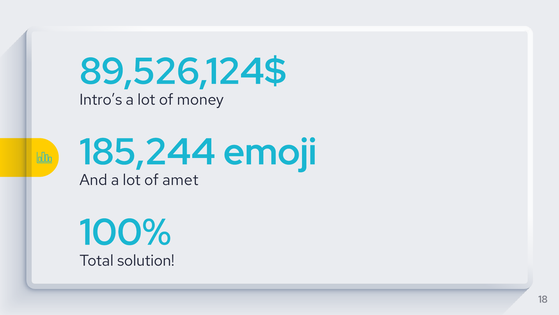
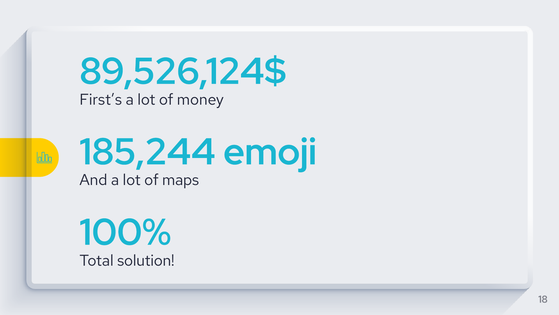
Intro’s: Intro’s -> First’s
amet: amet -> maps
